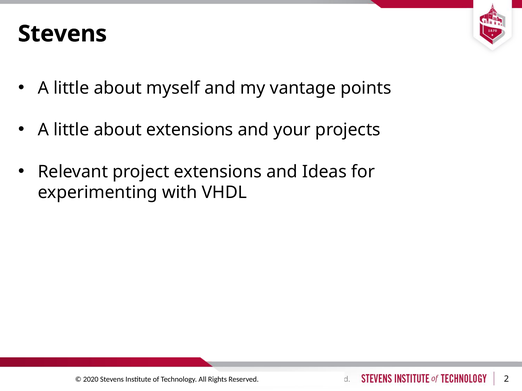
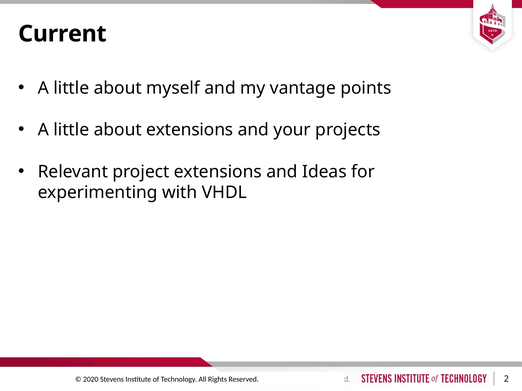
Stevens at (62, 34): Stevens -> Current
